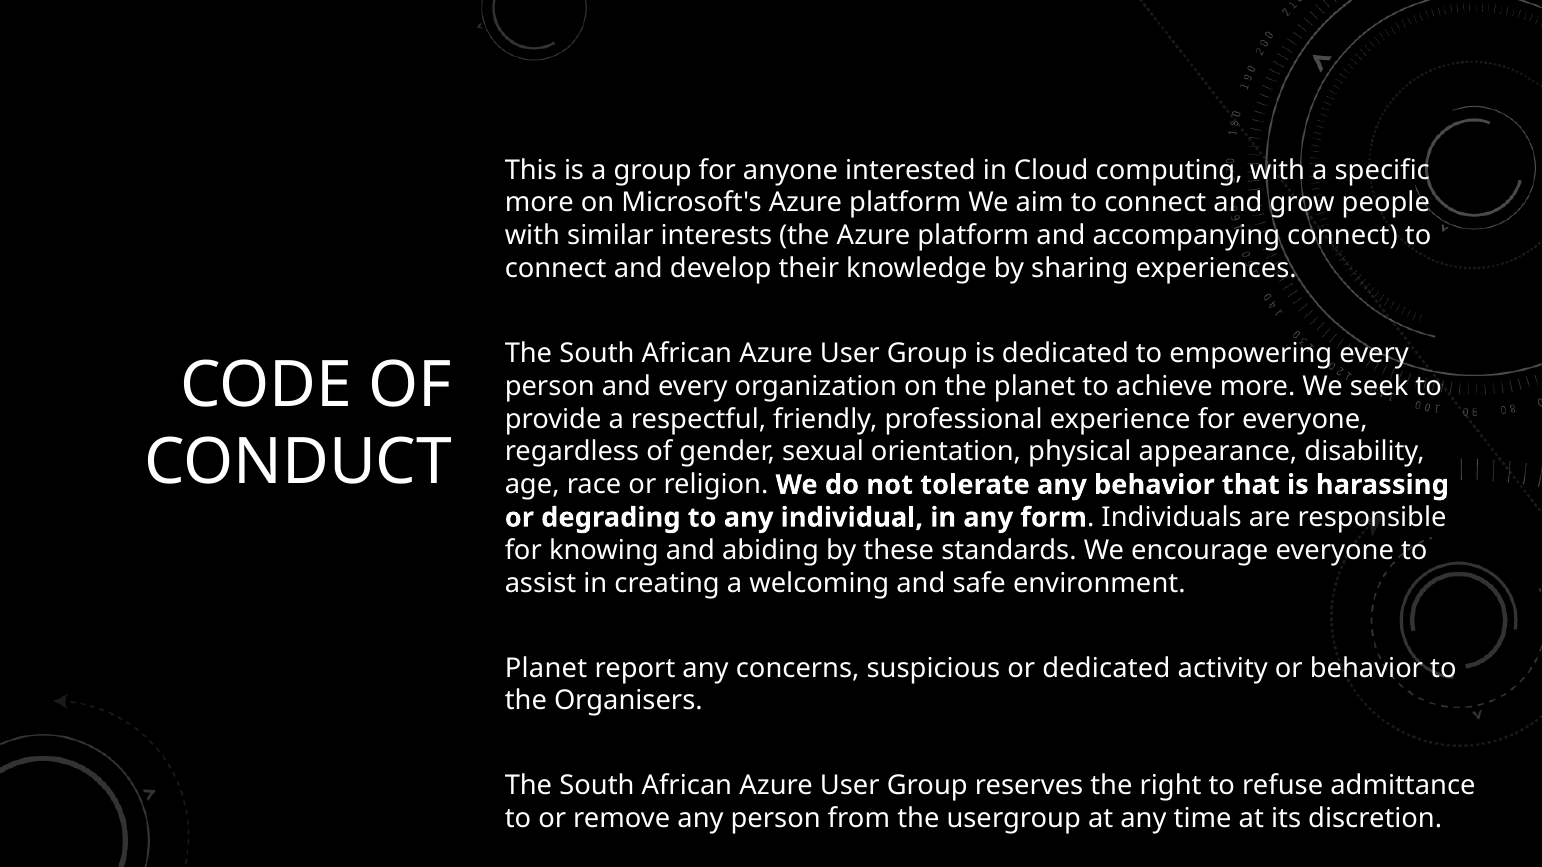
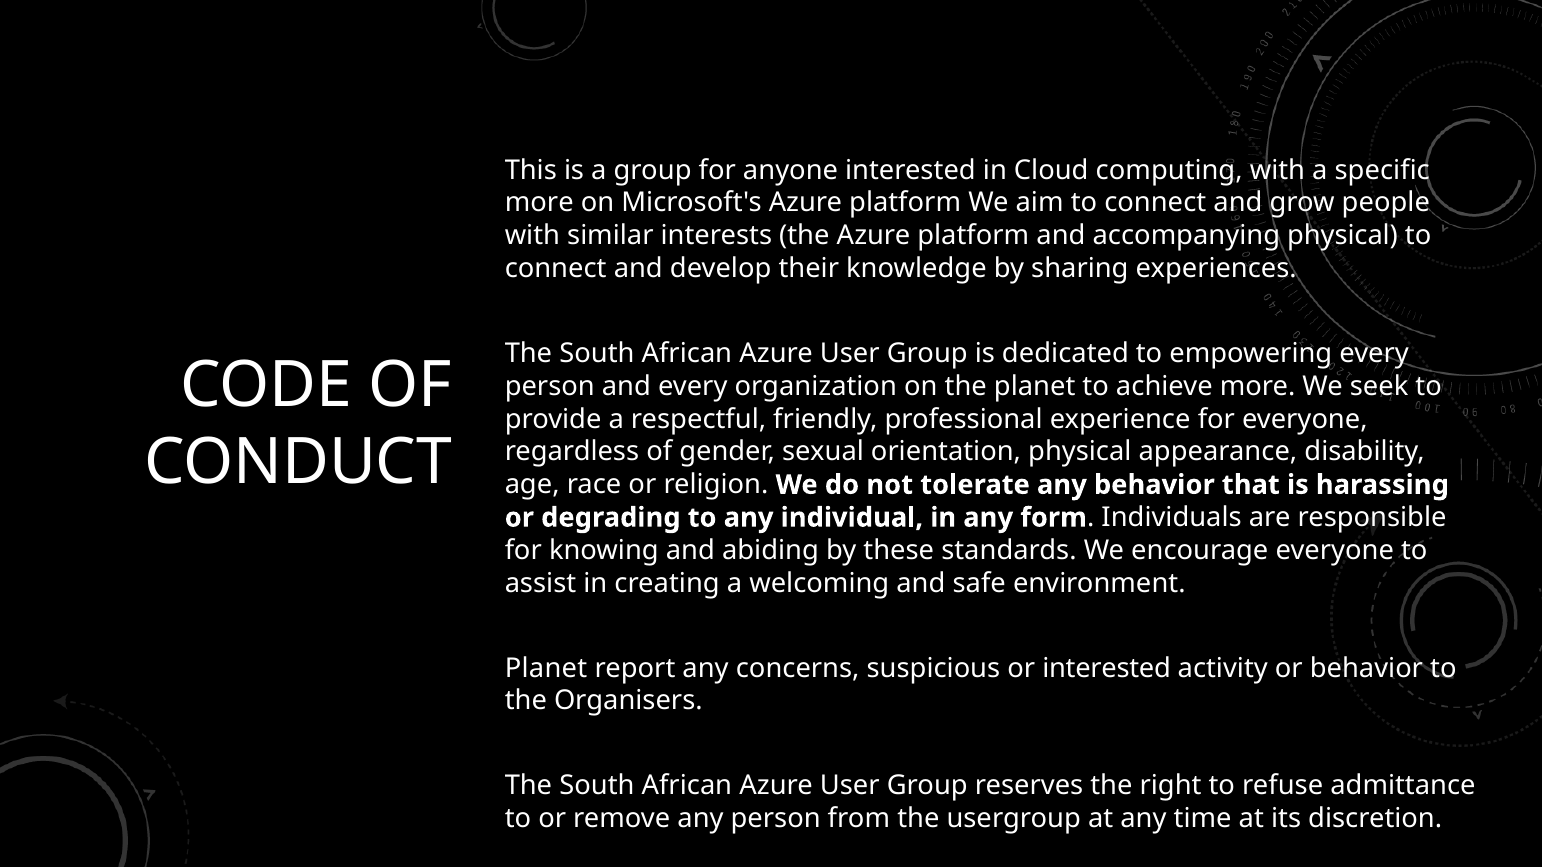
accompanying connect: connect -> physical
or dedicated: dedicated -> interested
